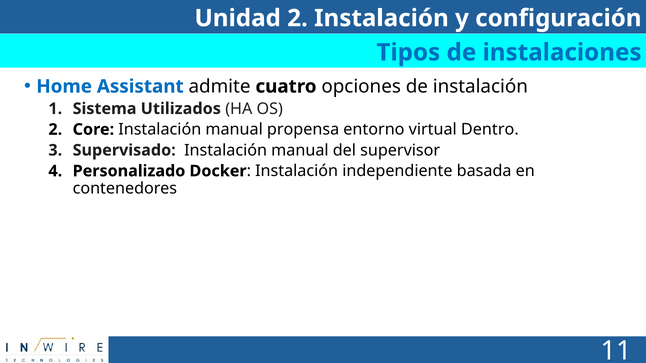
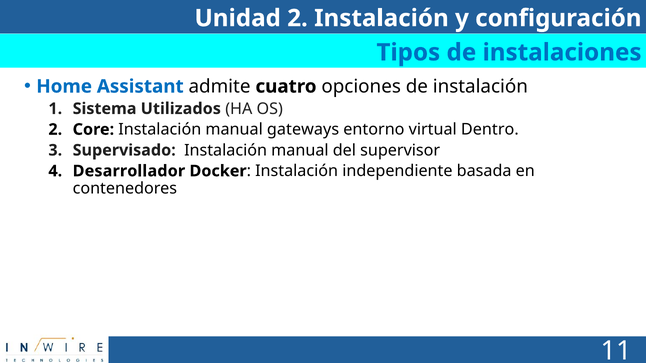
propensa: propensa -> gateways
Personalizado: Personalizado -> Desarrollador
